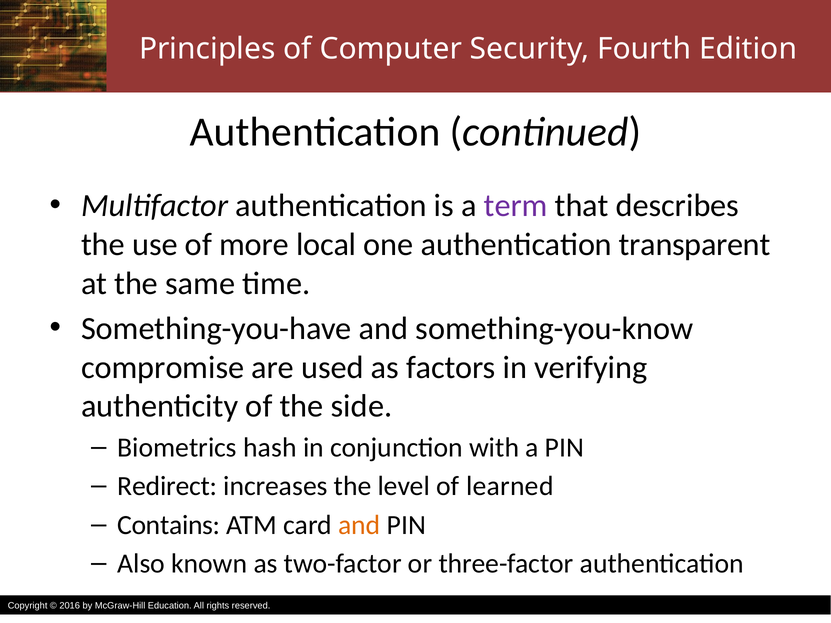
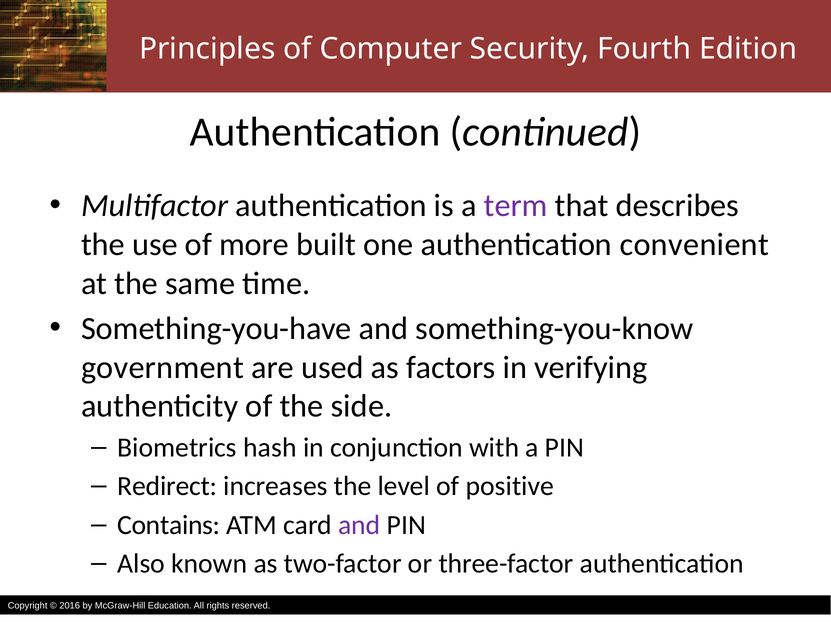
local: local -> built
transparent: transparent -> convenient
compromise: compromise -> government
learned: learned -> positive
and at (359, 525) colour: orange -> purple
